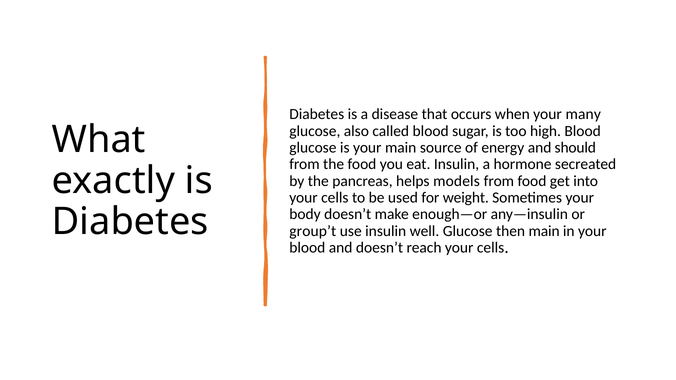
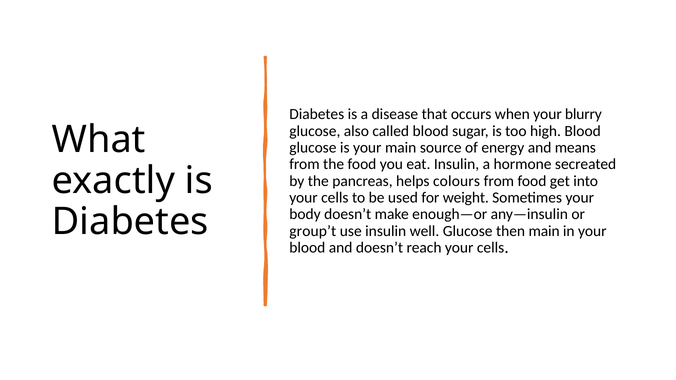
many: many -> blurry
should: should -> means
models: models -> colours
